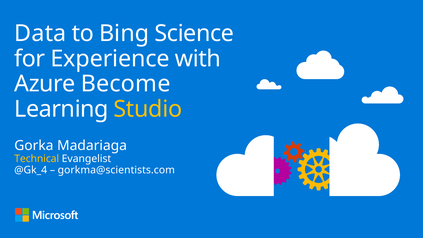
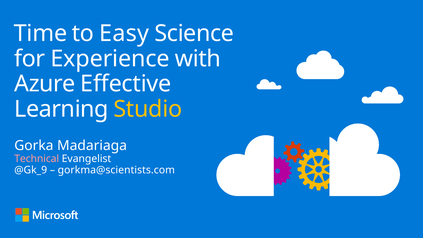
Data: Data -> Time
Bing: Bing -> Easy
Become: Become -> Effective
Technical colour: yellow -> pink
@Gk_4: @Gk_4 -> @Gk_9
